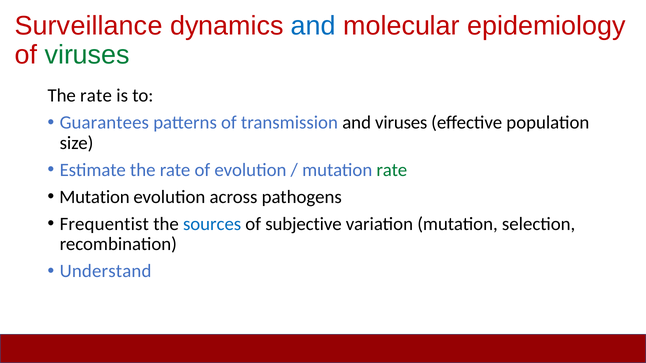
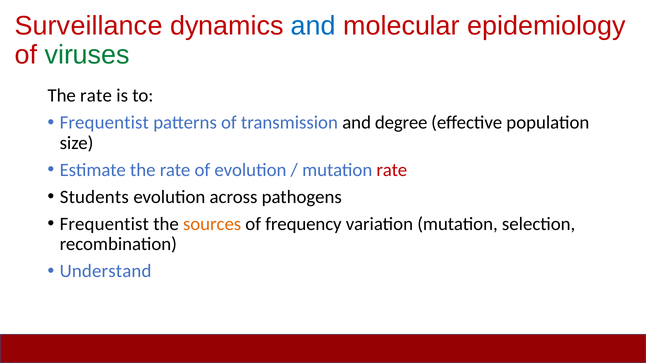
Guarantees at (104, 123): Guarantees -> Frequentist
and viruses: viruses -> degree
rate at (392, 170) colour: green -> red
Mutation at (94, 197): Mutation -> Students
sources colour: blue -> orange
subjective: subjective -> frequency
